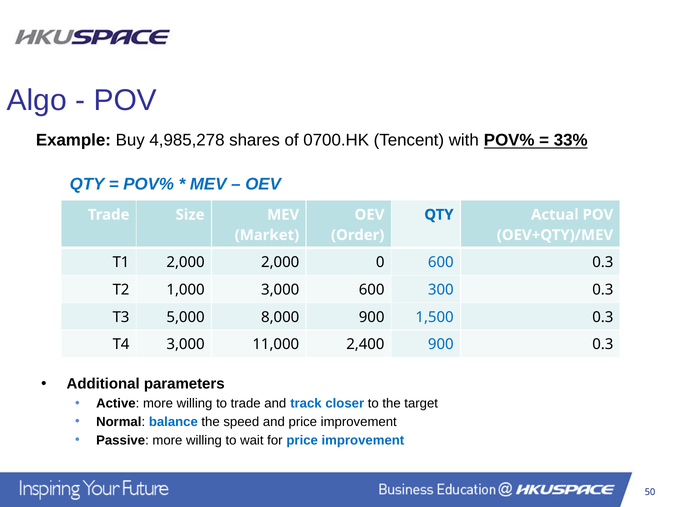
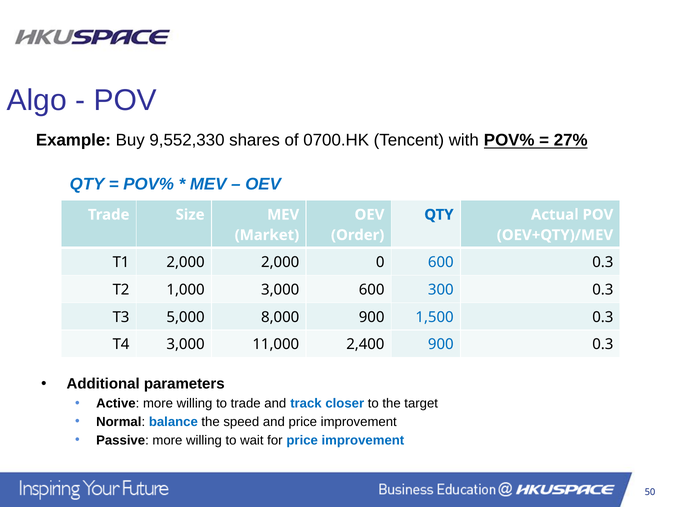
4,985,278: 4,985,278 -> 9,552,330
33%: 33% -> 27%
